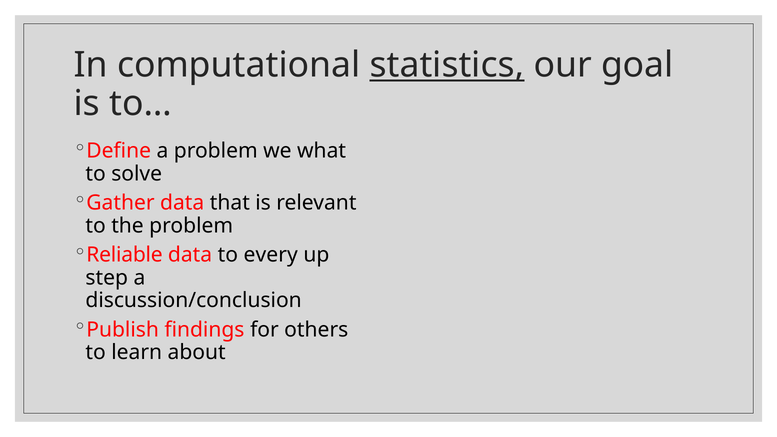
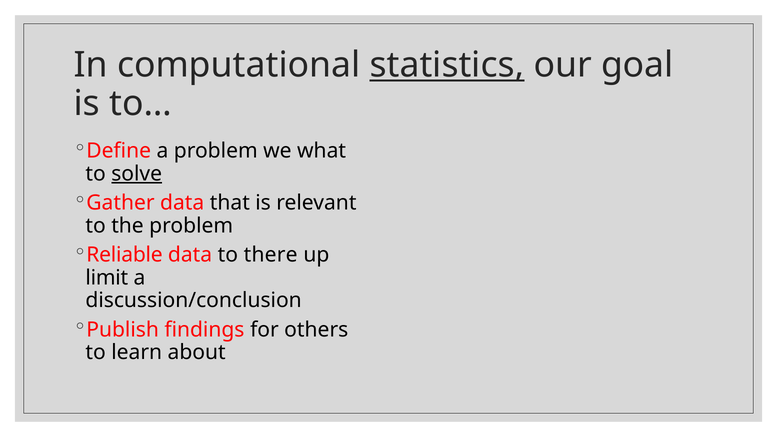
solve underline: none -> present
every: every -> there
step: step -> limit
